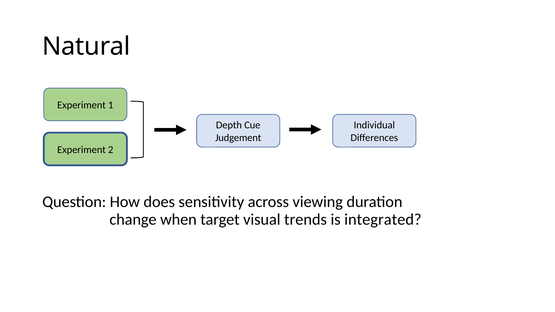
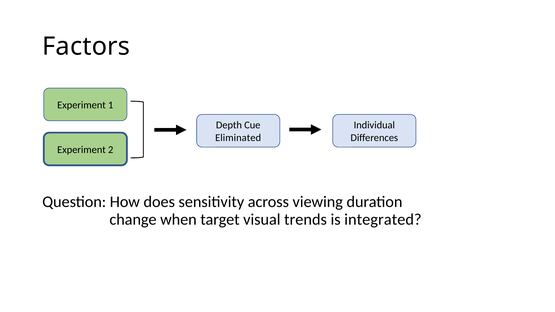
Natural: Natural -> Factors
Judgement: Judgement -> Eliminated
